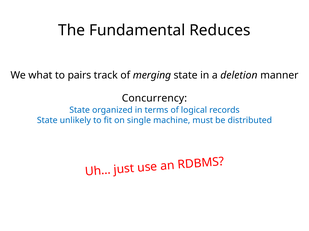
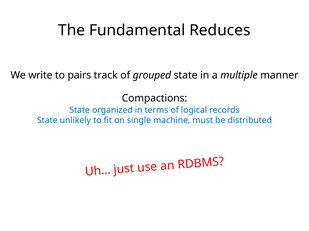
what: what -> write
merging: merging -> grouped
deletion: deletion -> multiple
Concurrency: Concurrency -> Compactions
